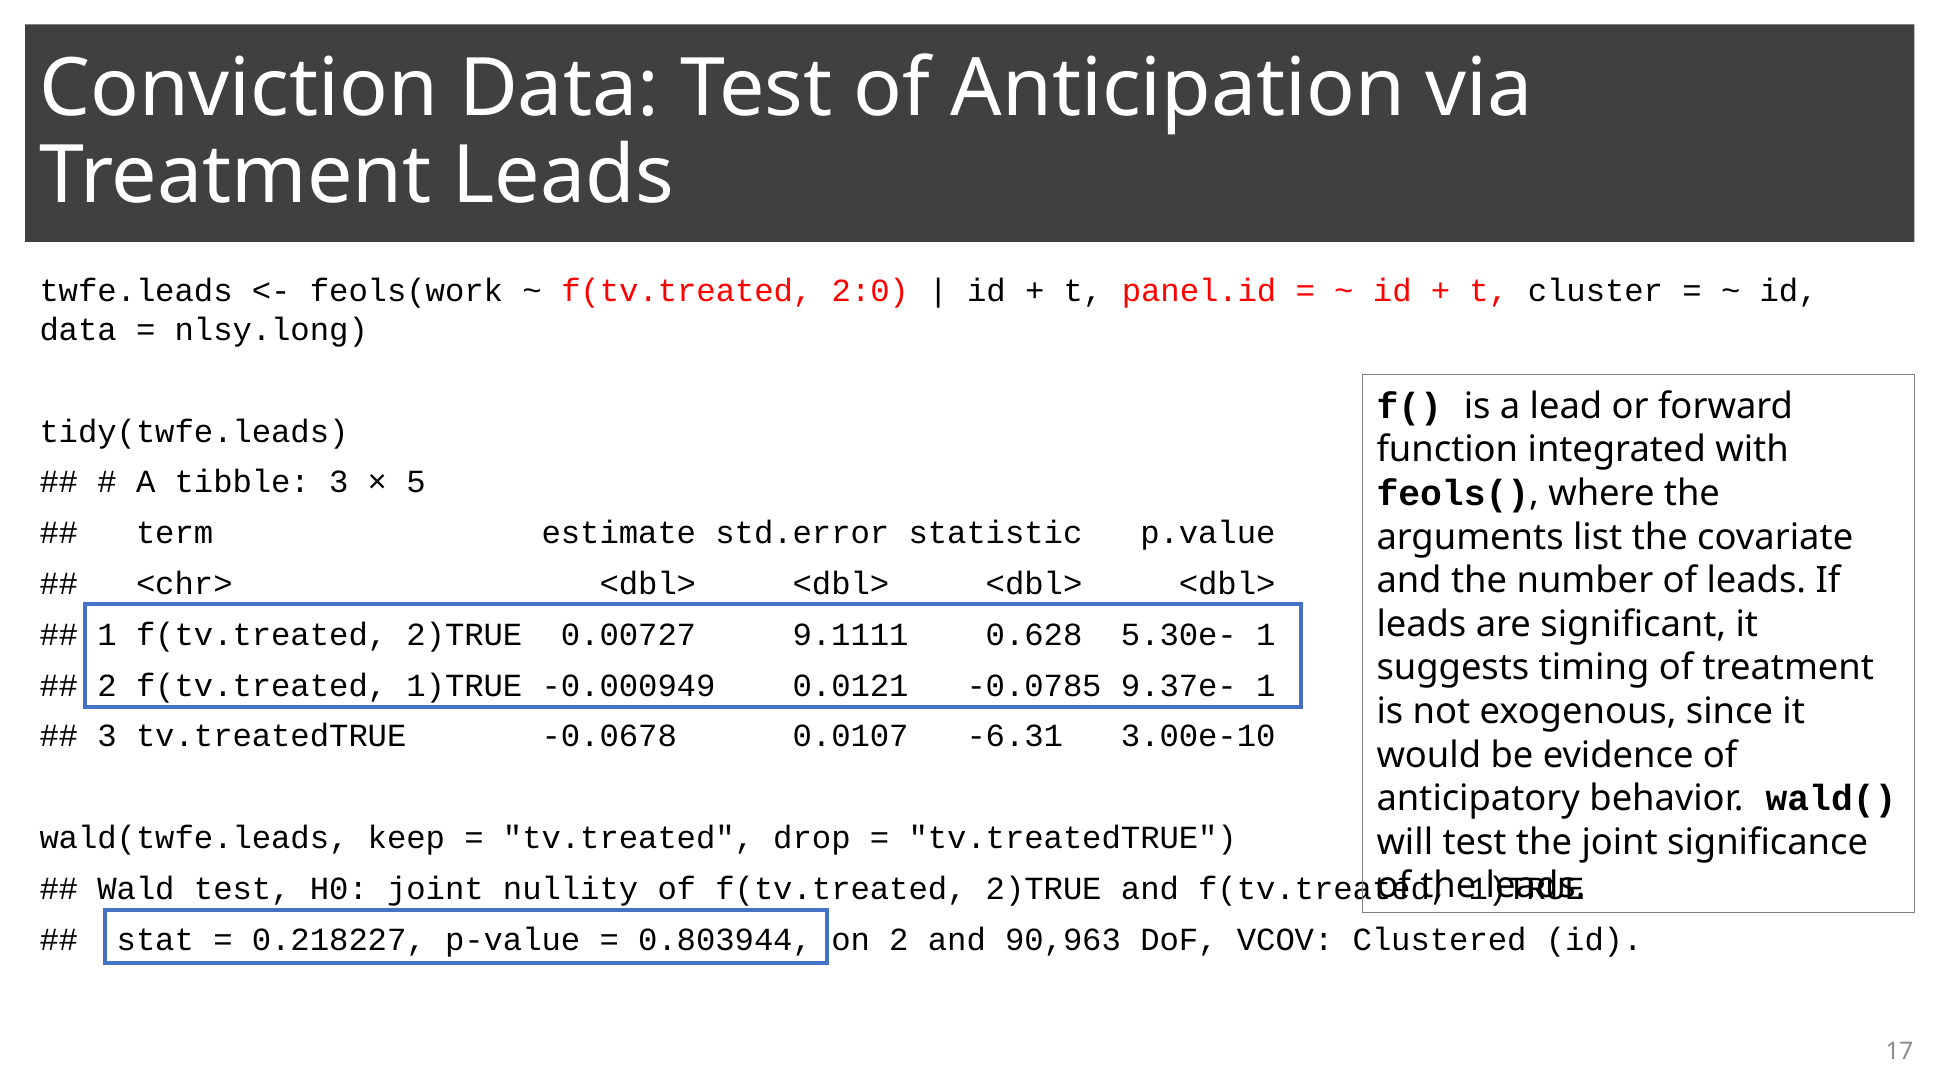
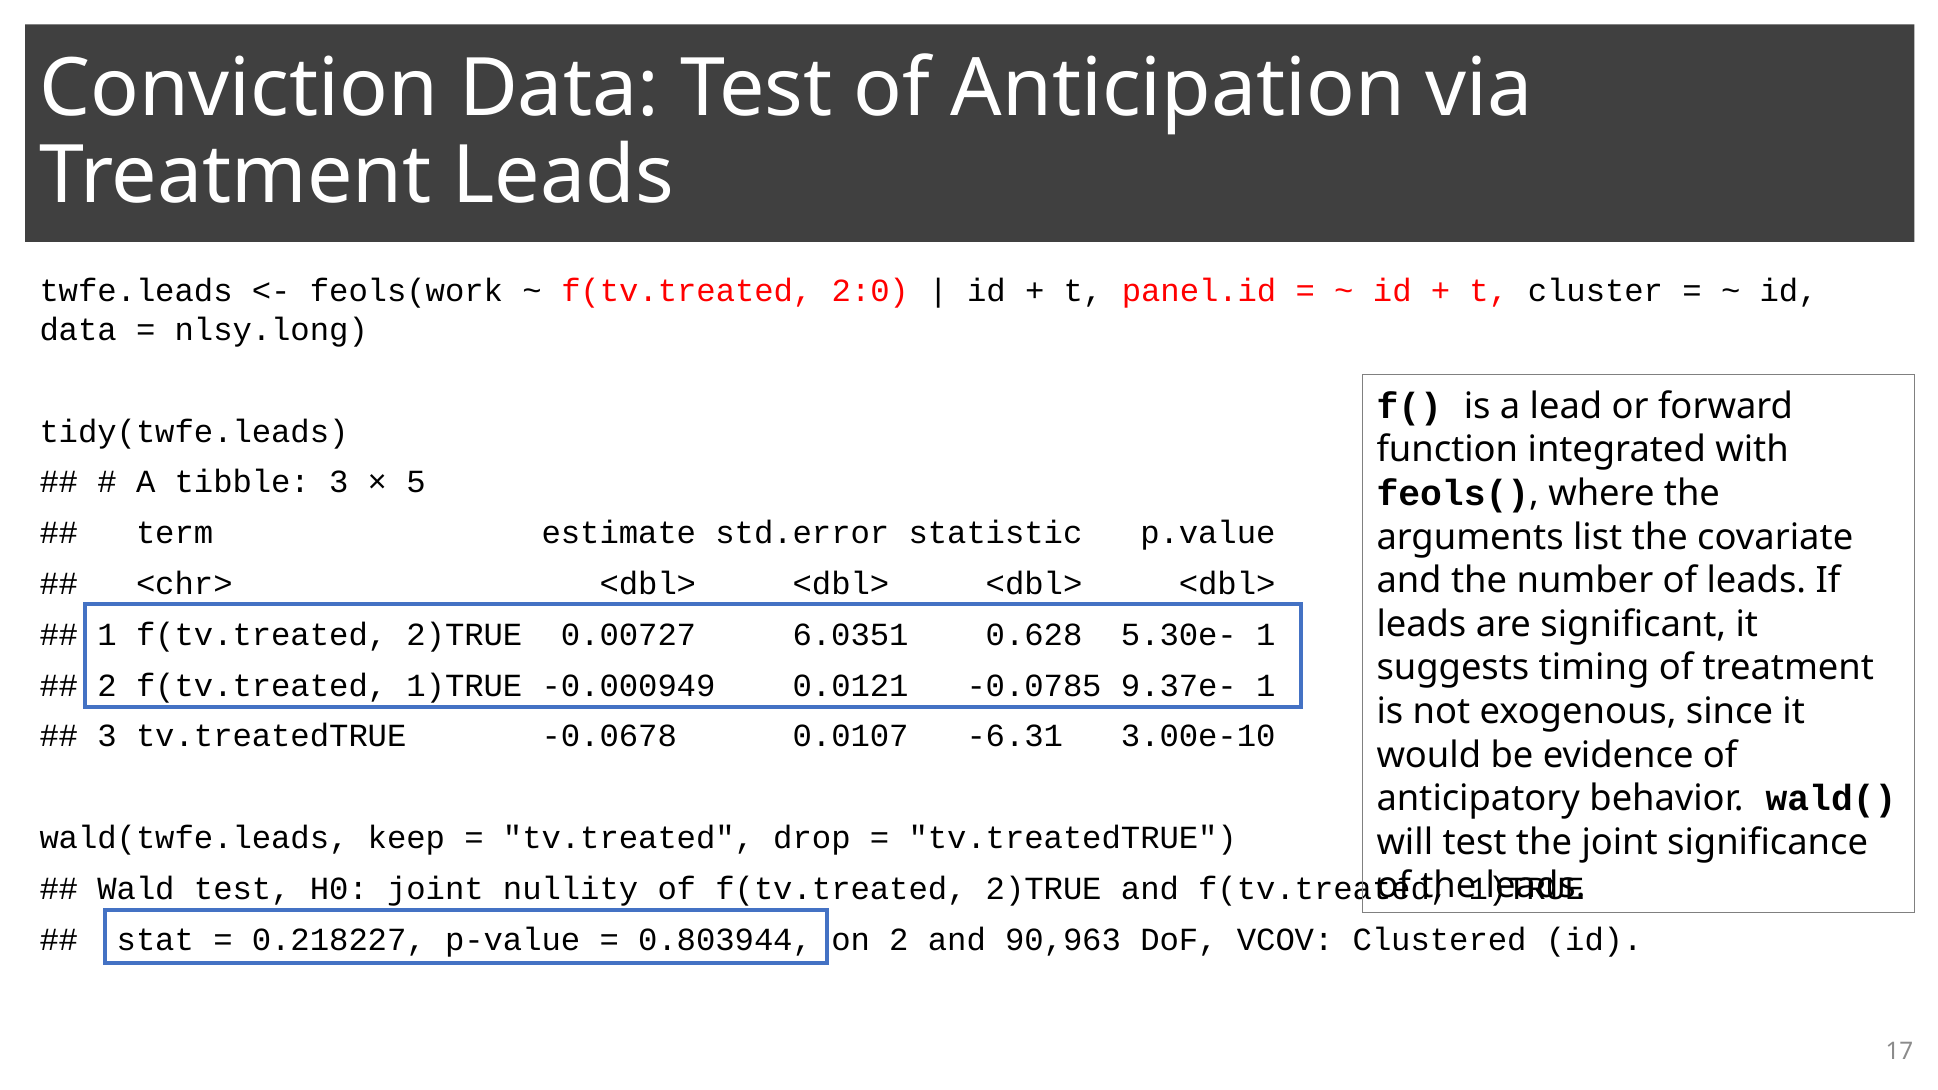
9.1111: 9.1111 -> 6.0351
